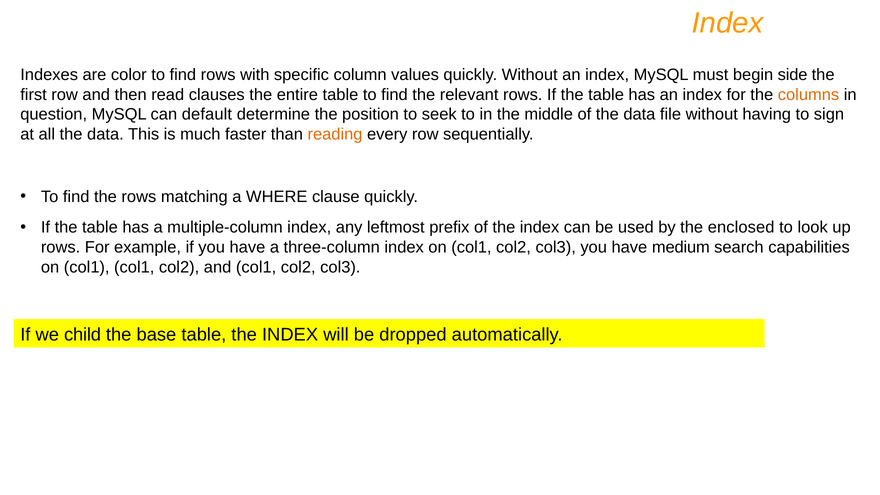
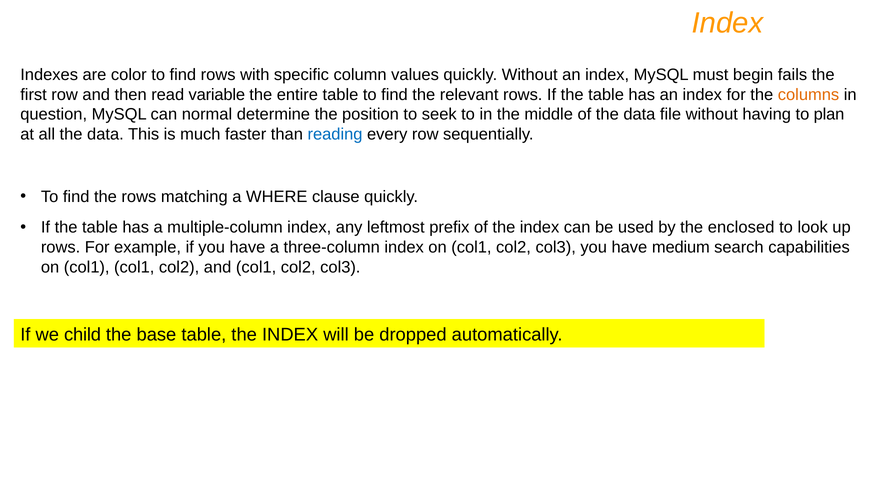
side: side -> fails
clauses: clauses -> variable
default: default -> normal
sign: sign -> plan
reading colour: orange -> blue
